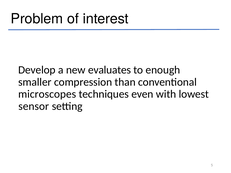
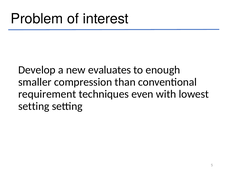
microscopes: microscopes -> requirement
sensor at (34, 106): sensor -> setting
